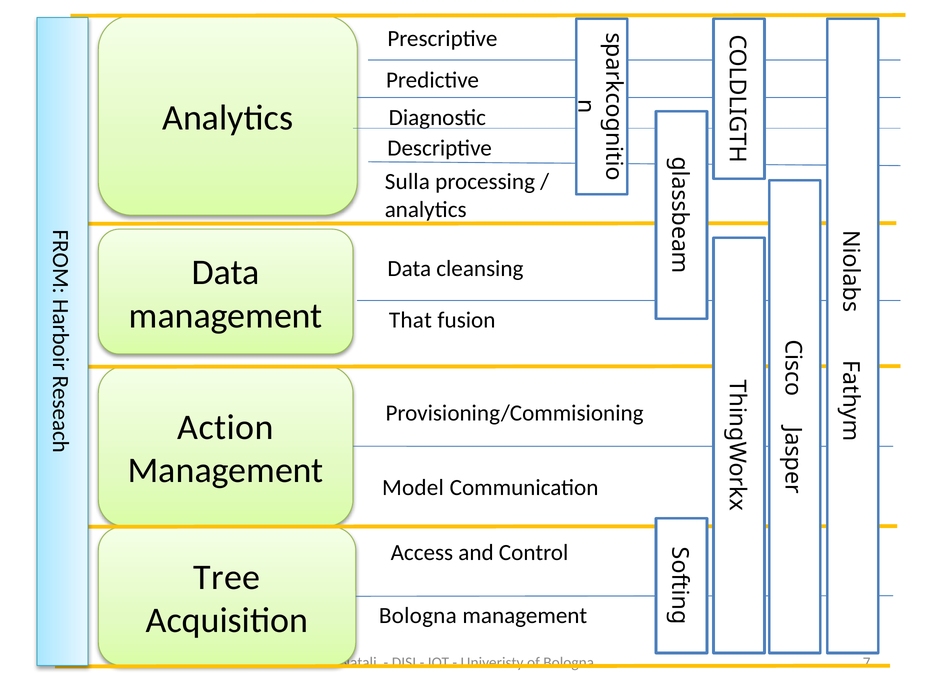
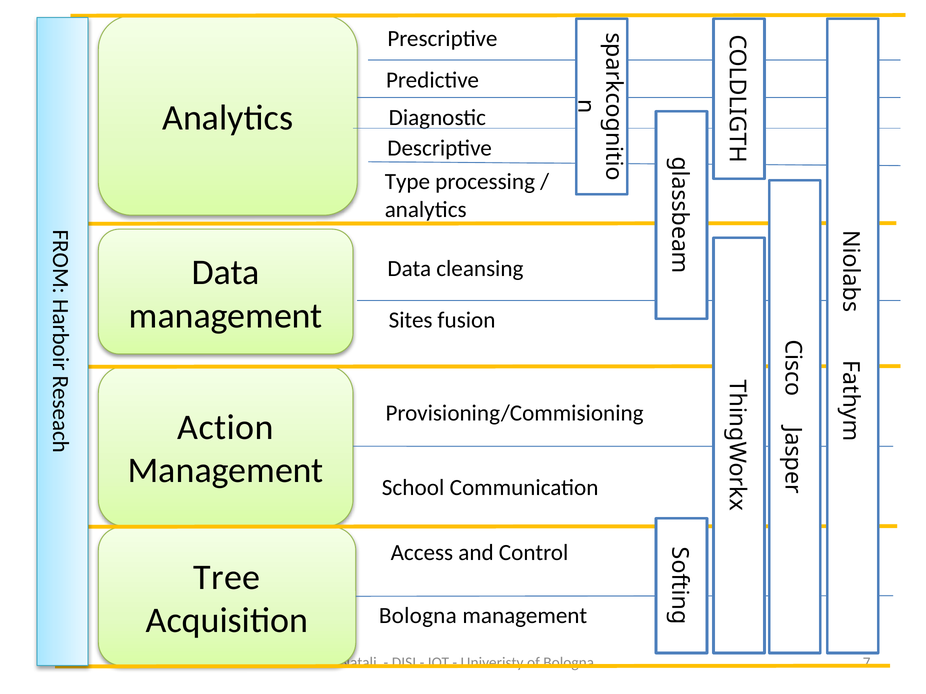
Sulla: Sulla -> Type
That: That -> Sites
Model: Model -> School
